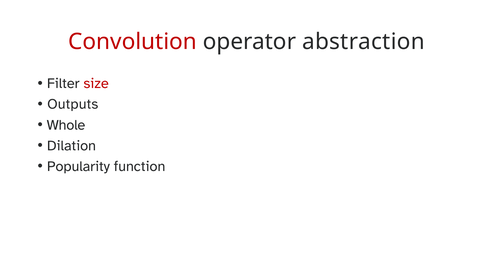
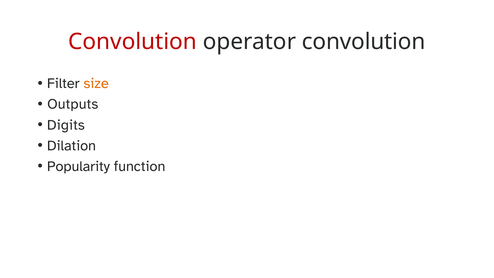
operator abstraction: abstraction -> convolution
size colour: red -> orange
Whole: Whole -> Digits
